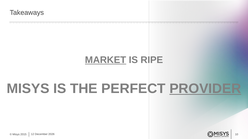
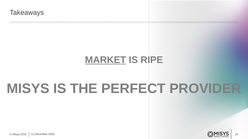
PROVIDER underline: present -> none
